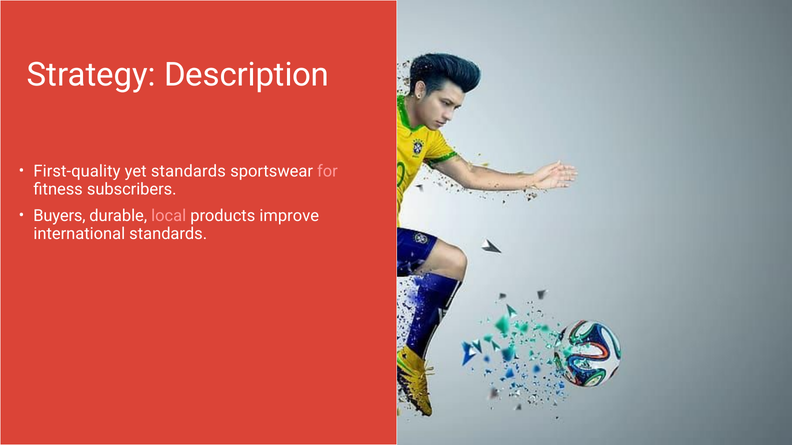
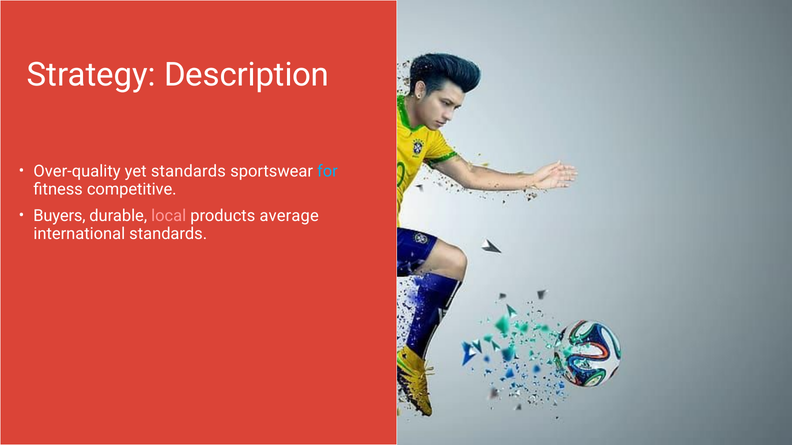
First-quality: First-quality -> Over-quality
for colour: pink -> light blue
subscribers: subscribers -> competitive
improve: improve -> average
